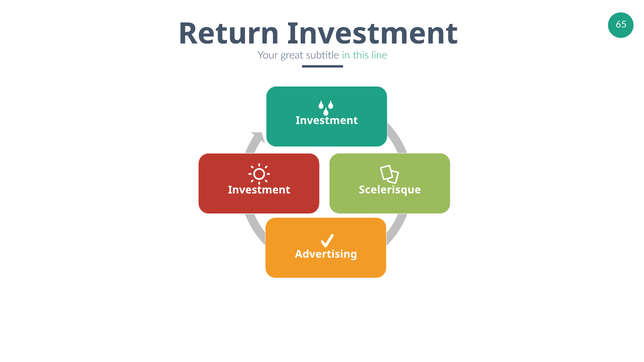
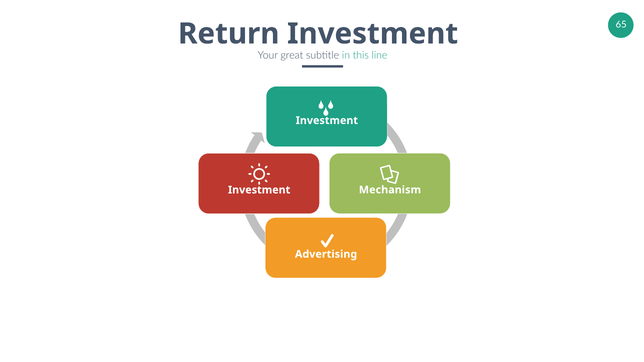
Scelerisque: Scelerisque -> Mechanism
